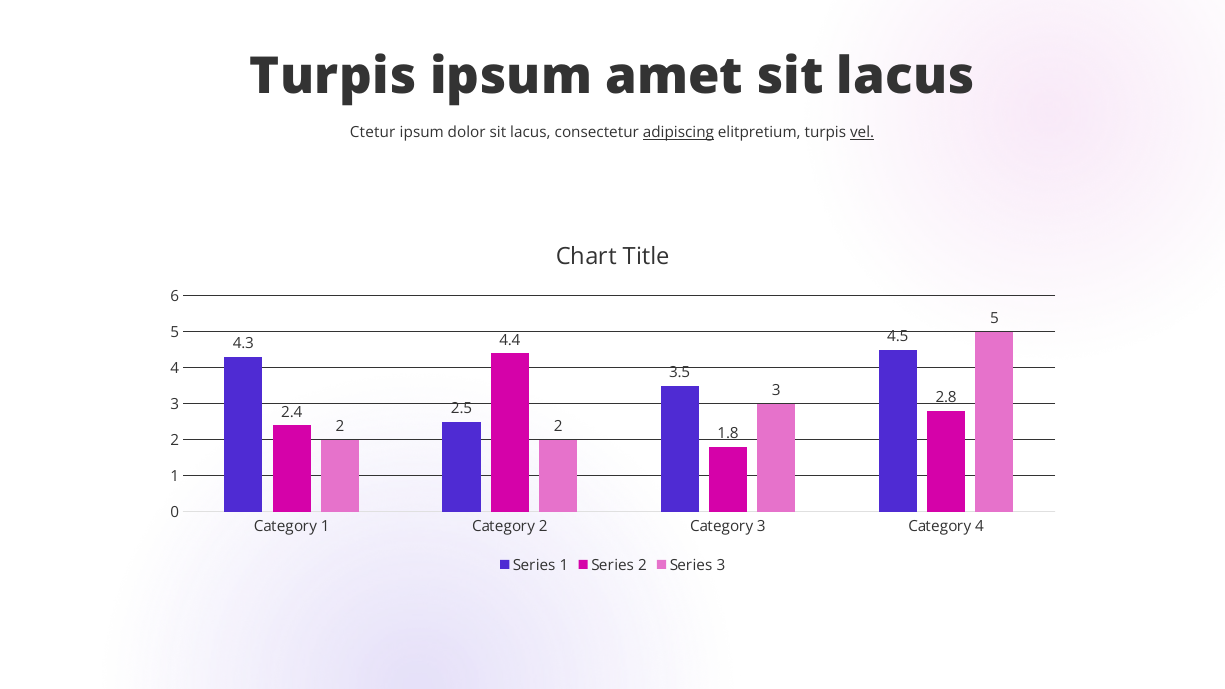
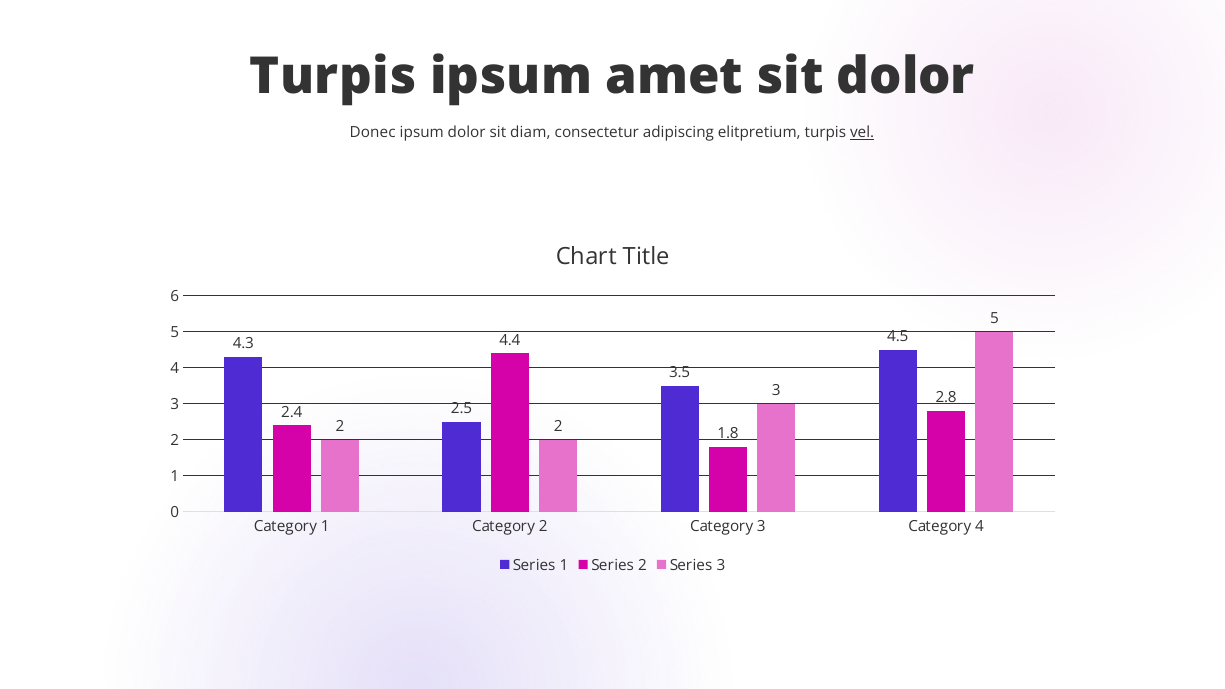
lacus at (906, 77): lacus -> dolor
Ctetur: Ctetur -> Donec
dolor sit lacus: lacus -> diam
adipiscing underline: present -> none
